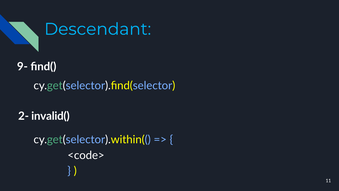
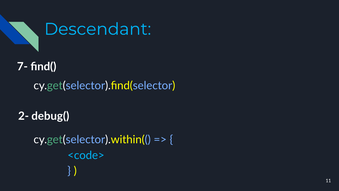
9-: 9- -> 7-
invalid(: invalid( -> debug(
<code> colour: white -> light blue
